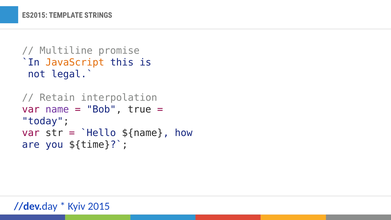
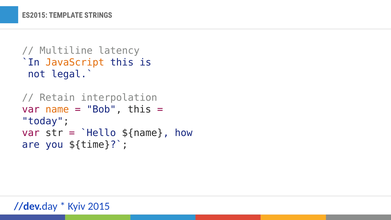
promise: promise -> latency
name colour: purple -> orange
Bob true: true -> this
